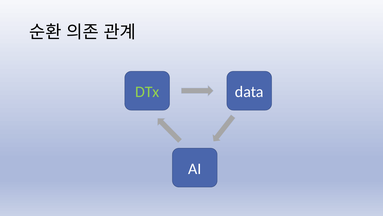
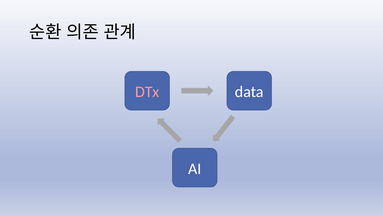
DTx colour: light green -> pink
